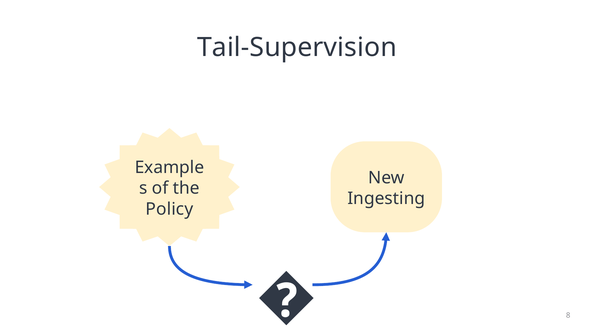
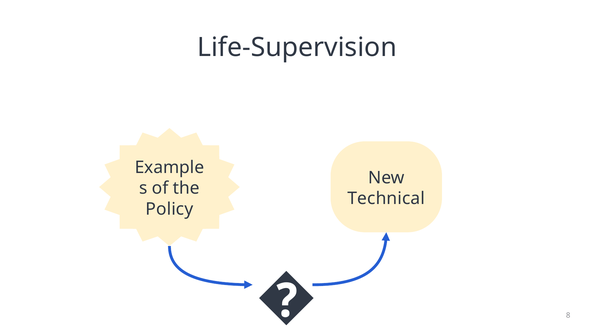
Tail-Supervision: Tail-Supervision -> Life-Supervision
Ingesting: Ingesting -> Technical
